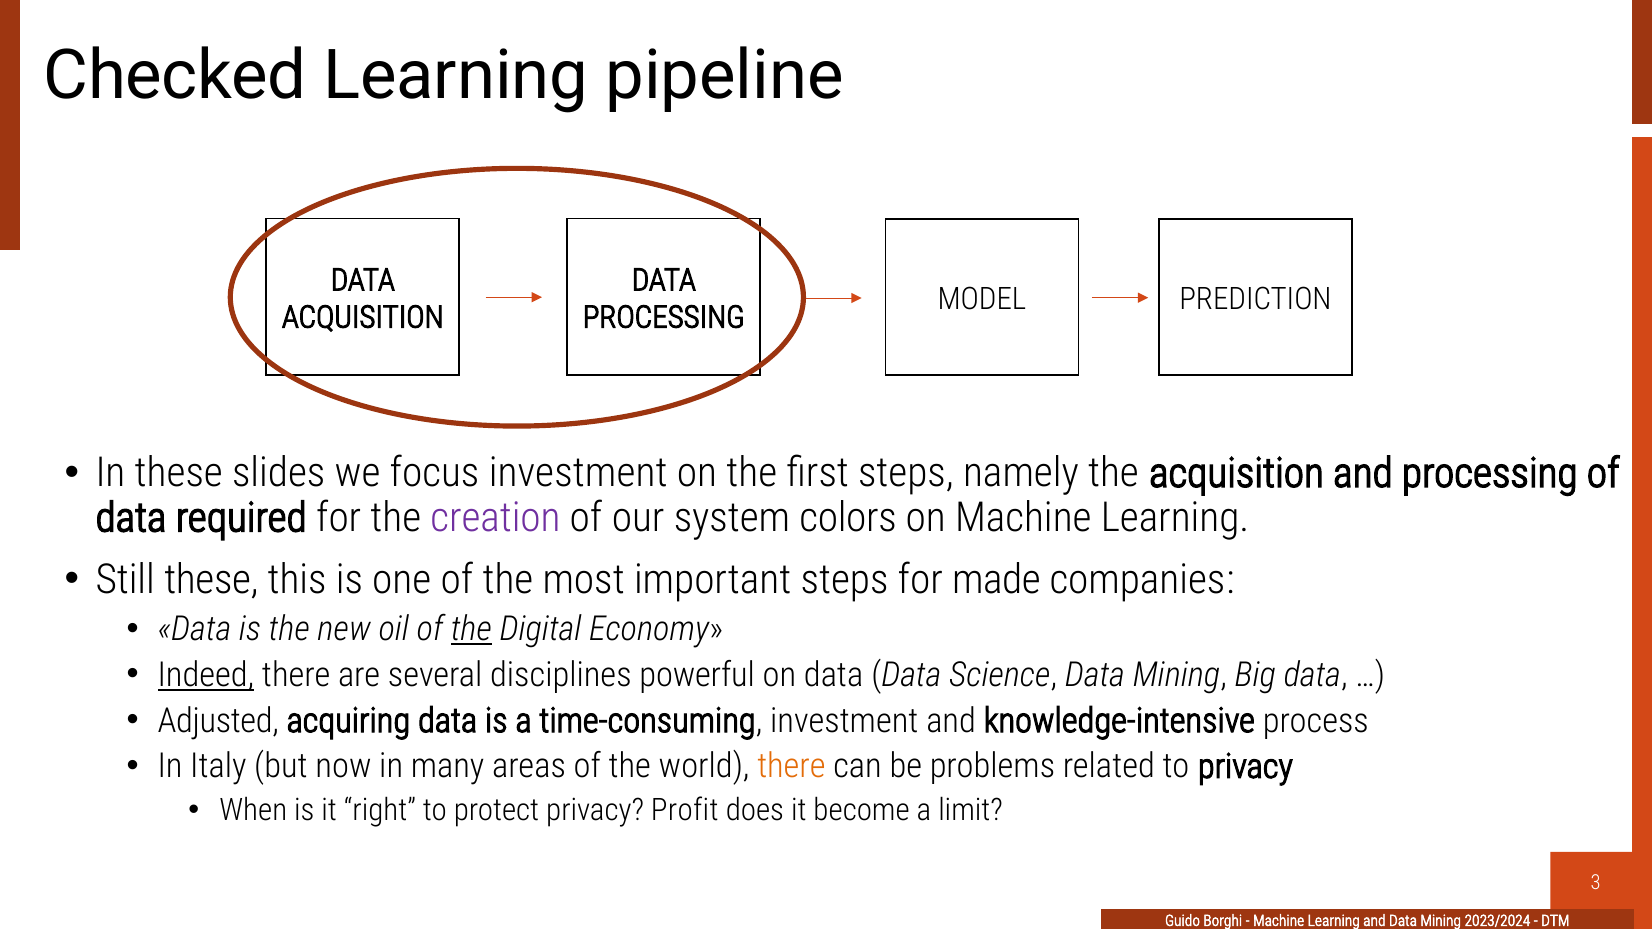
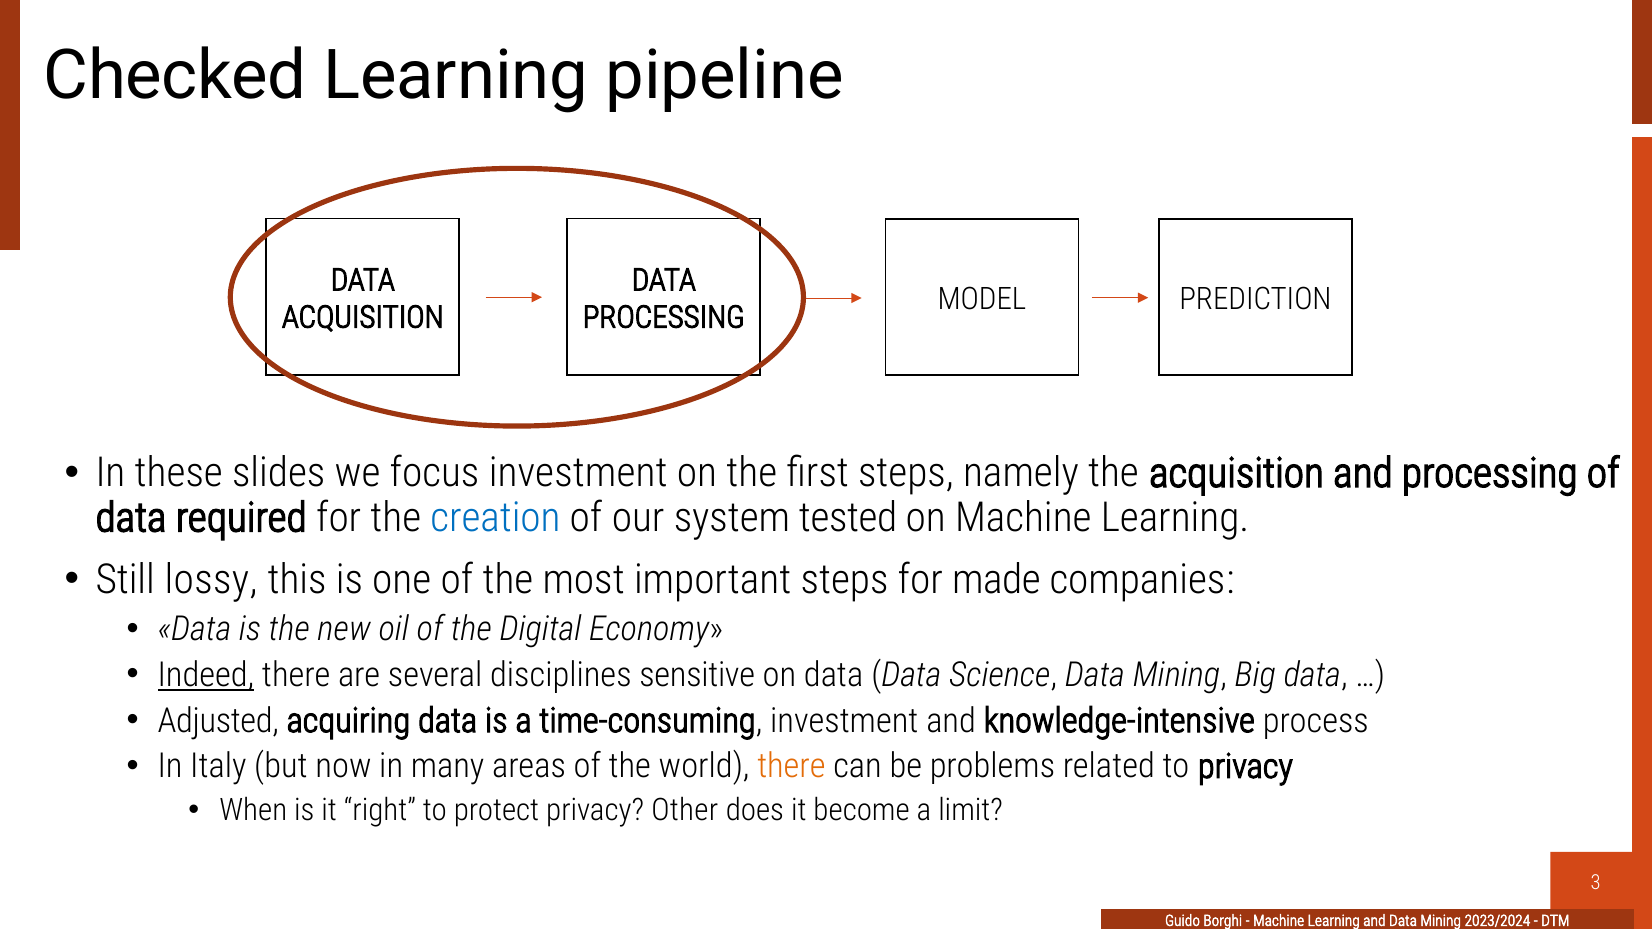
creation colour: purple -> blue
colors: colors -> tested
Still these: these -> lossy
the at (471, 629) underline: present -> none
powerful: powerful -> sensitive
Profit: Profit -> Other
